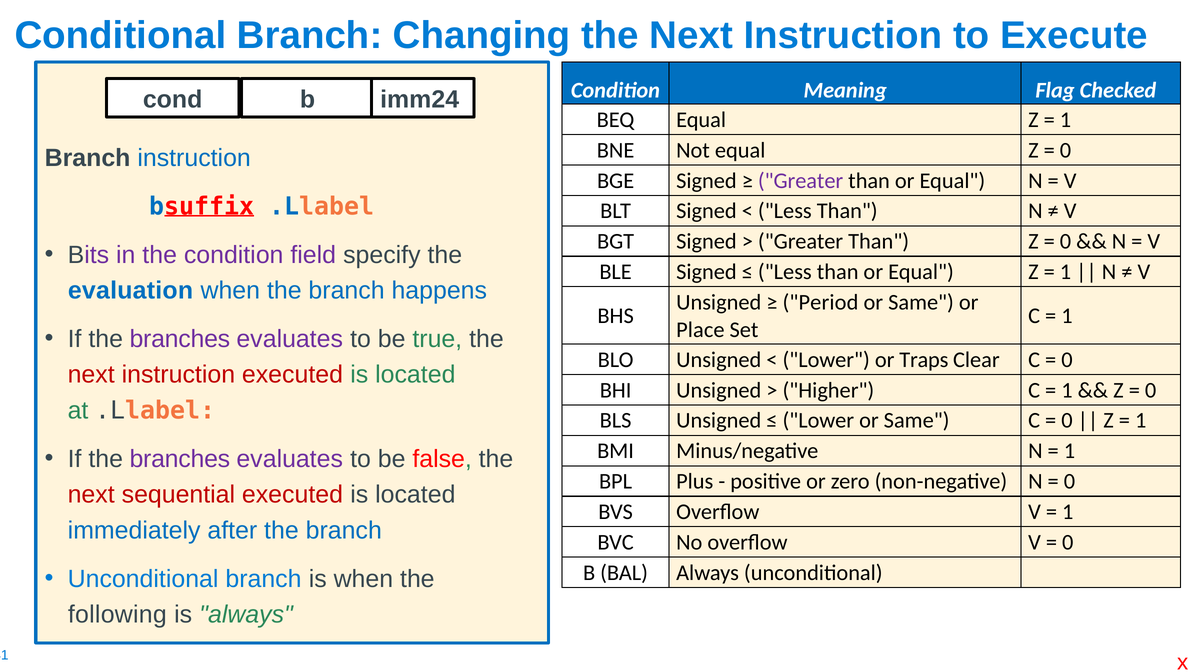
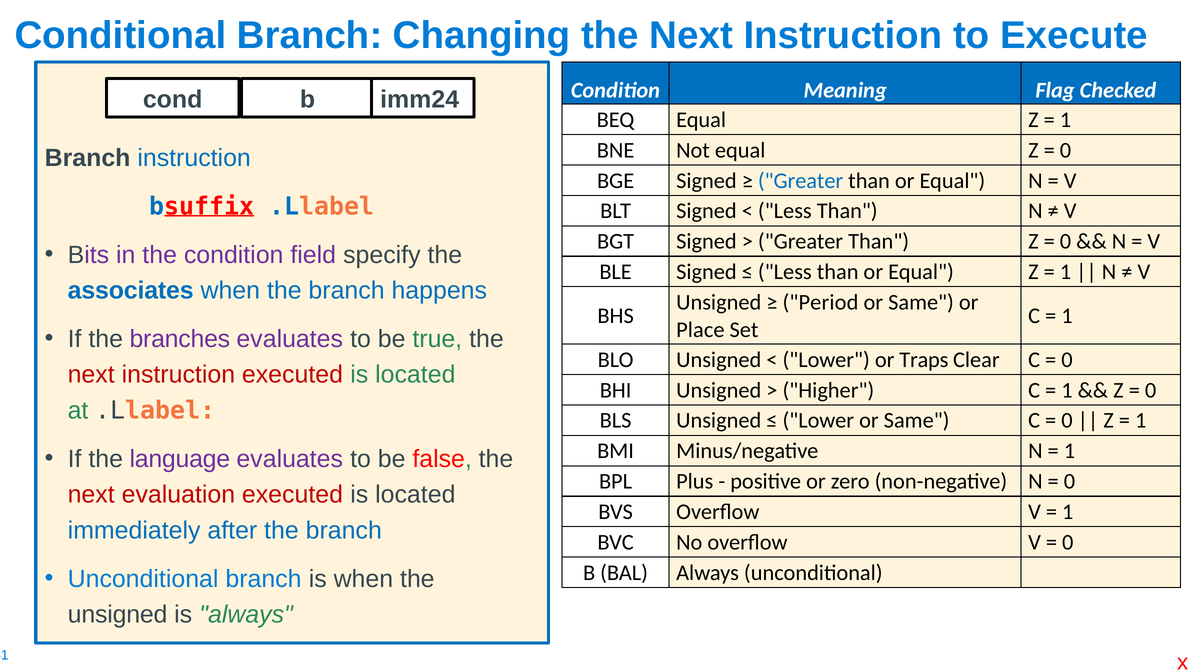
Greater at (801, 181) colour: purple -> blue
evaluation: evaluation -> associates
branches at (180, 459): branches -> language
sequential: sequential -> evaluation
following at (117, 614): following -> unsigned
